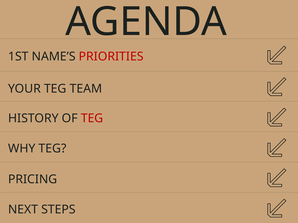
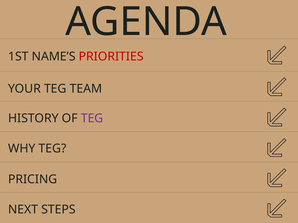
TEG at (92, 119) colour: red -> purple
